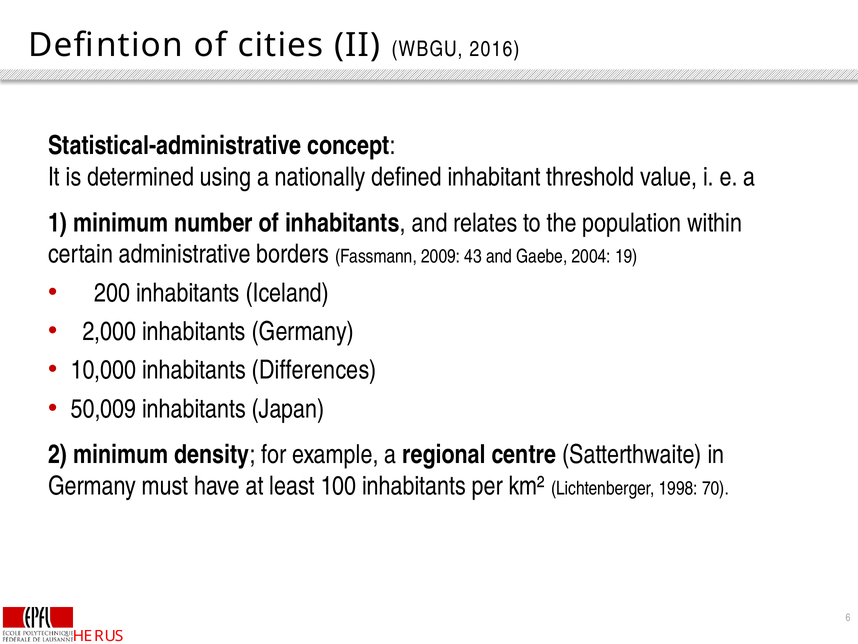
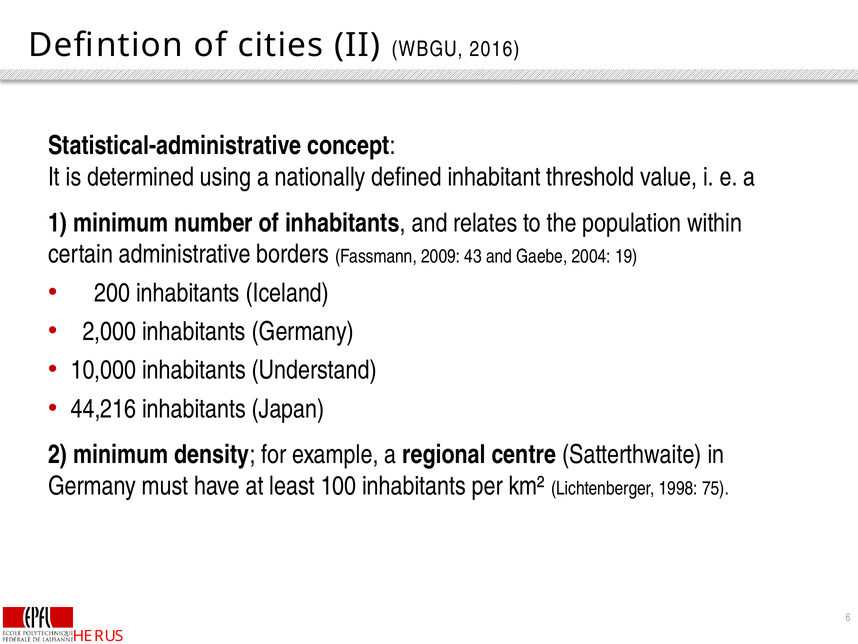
Differences: Differences -> Understand
50,009: 50,009 -> 44,216
70: 70 -> 75
